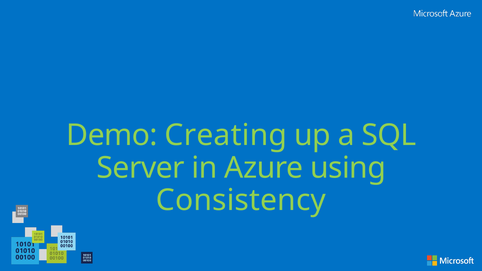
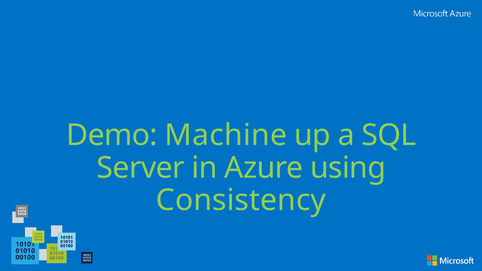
Creating: Creating -> Machine
